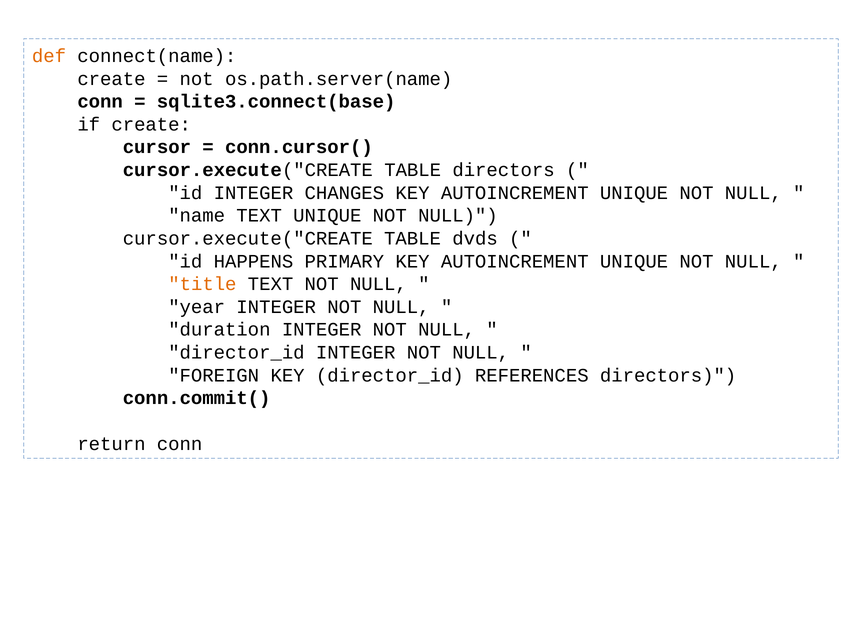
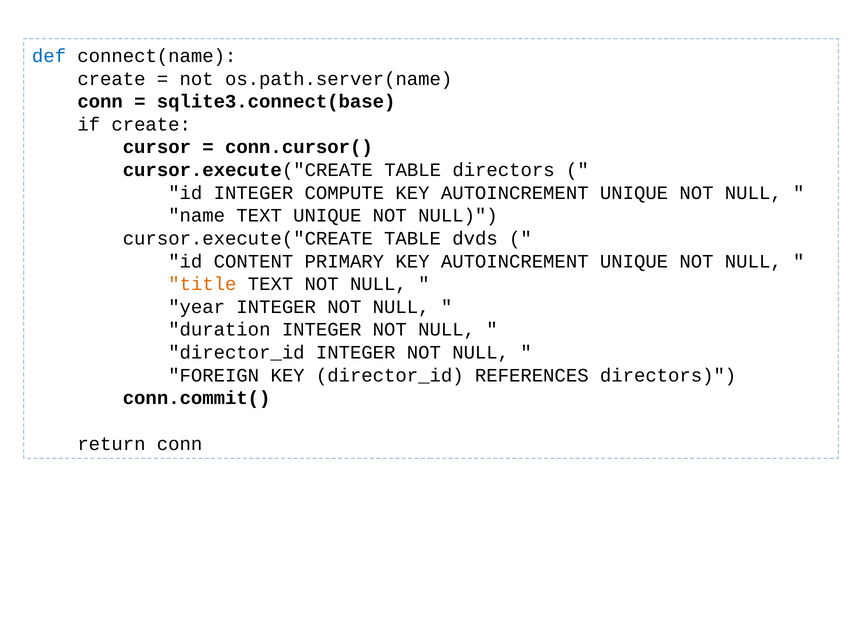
def colour: orange -> blue
CHANGES: CHANGES -> COMPUTE
HAPPENS: HAPPENS -> CONTENT
